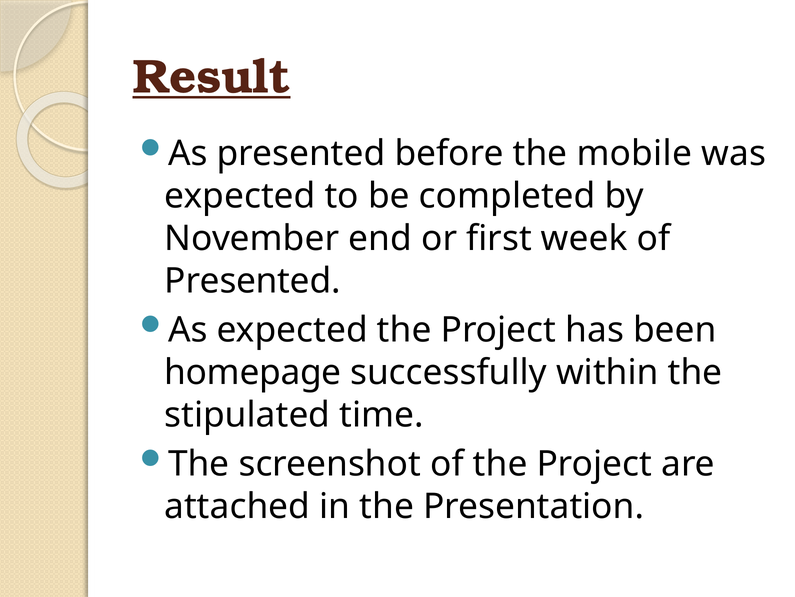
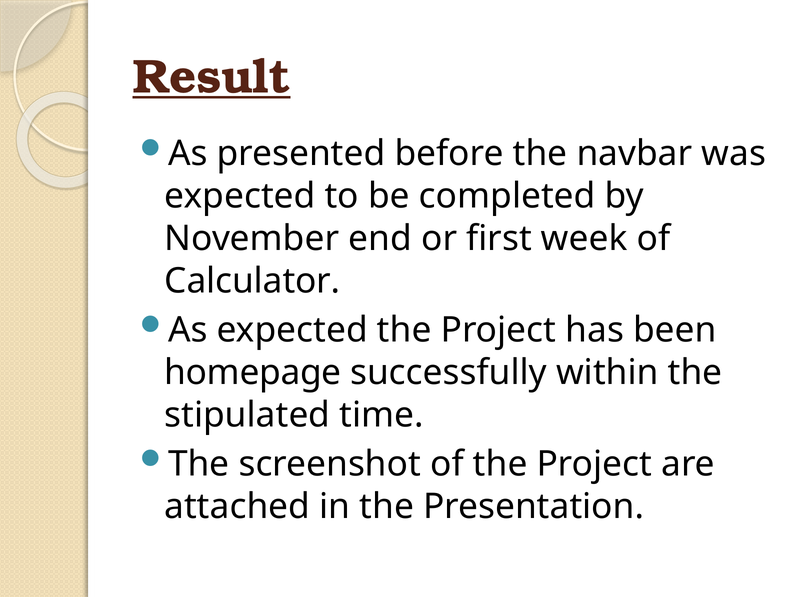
mobile: mobile -> navbar
Presented at (252, 281): Presented -> Calculator
